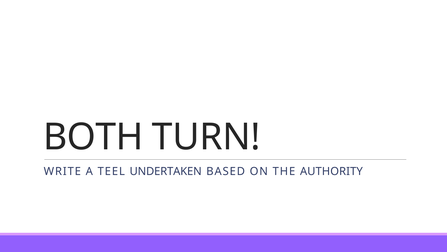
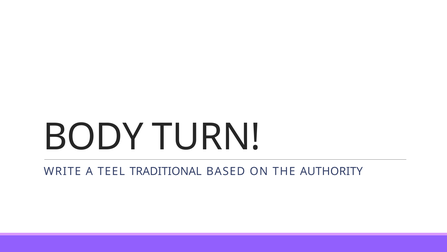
BOTH: BOTH -> BODY
UNDERTAKEN: UNDERTAKEN -> TRADITIONAL
